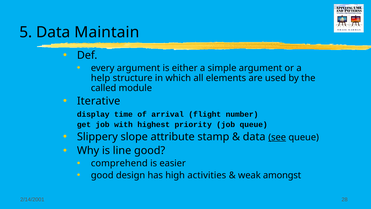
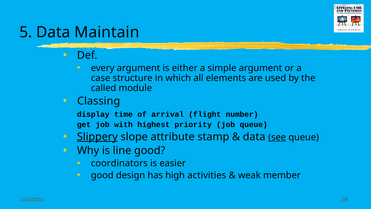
help: help -> case
Iterative: Iterative -> Classing
Slippery underline: none -> present
comprehend: comprehend -> coordinators
amongst: amongst -> member
